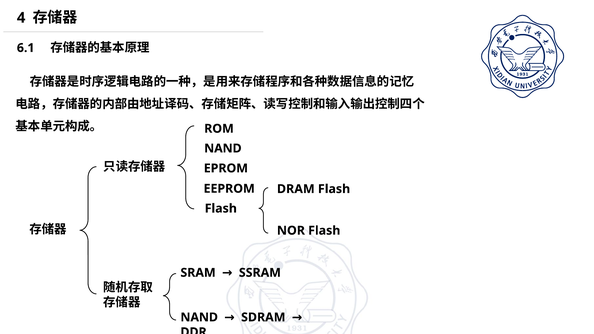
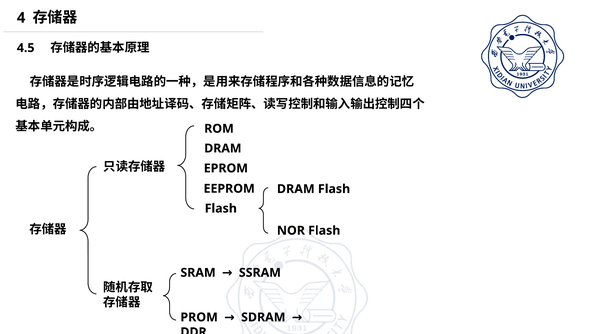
6.1: 6.1 -> 4.5
NAND at (223, 148): NAND -> DRAM
NAND at (199, 317): NAND -> PROM
